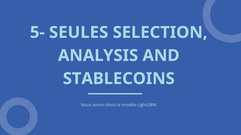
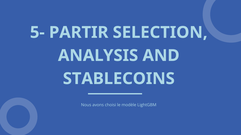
SEULES: SEULES -> PARTIR
